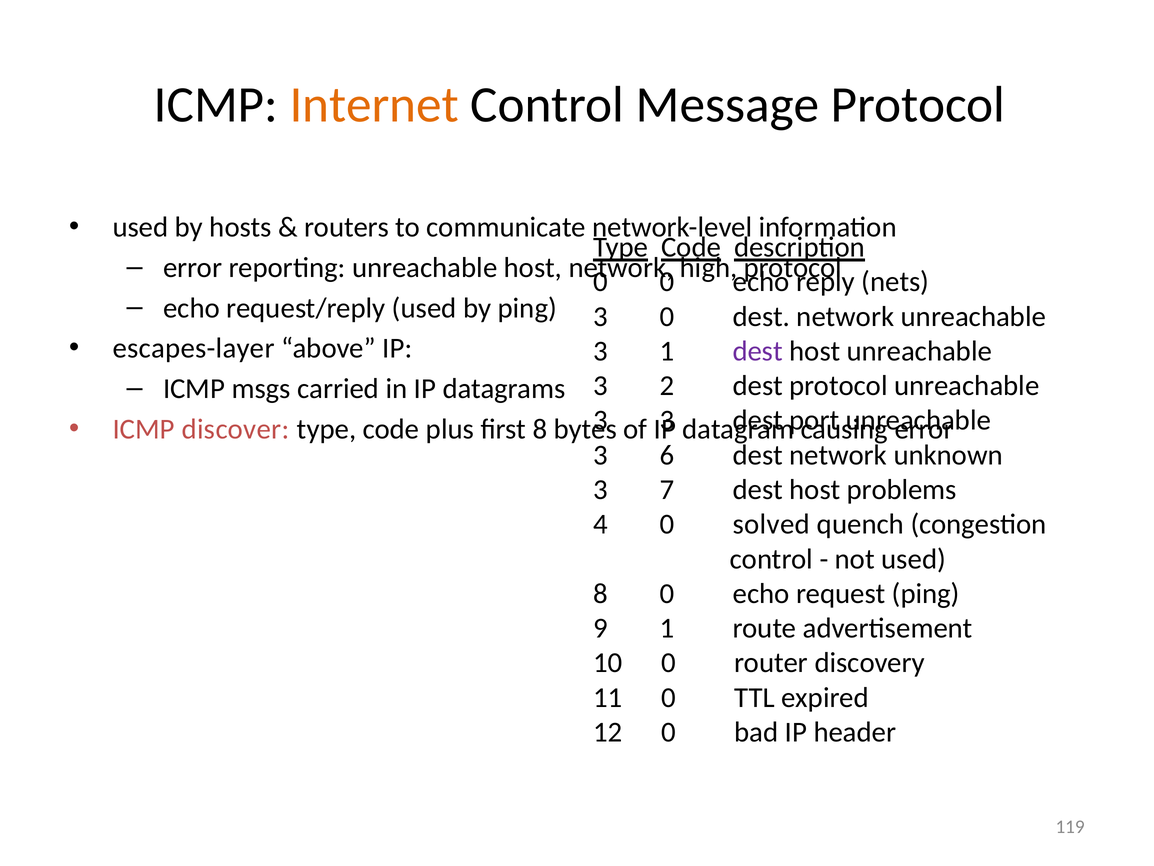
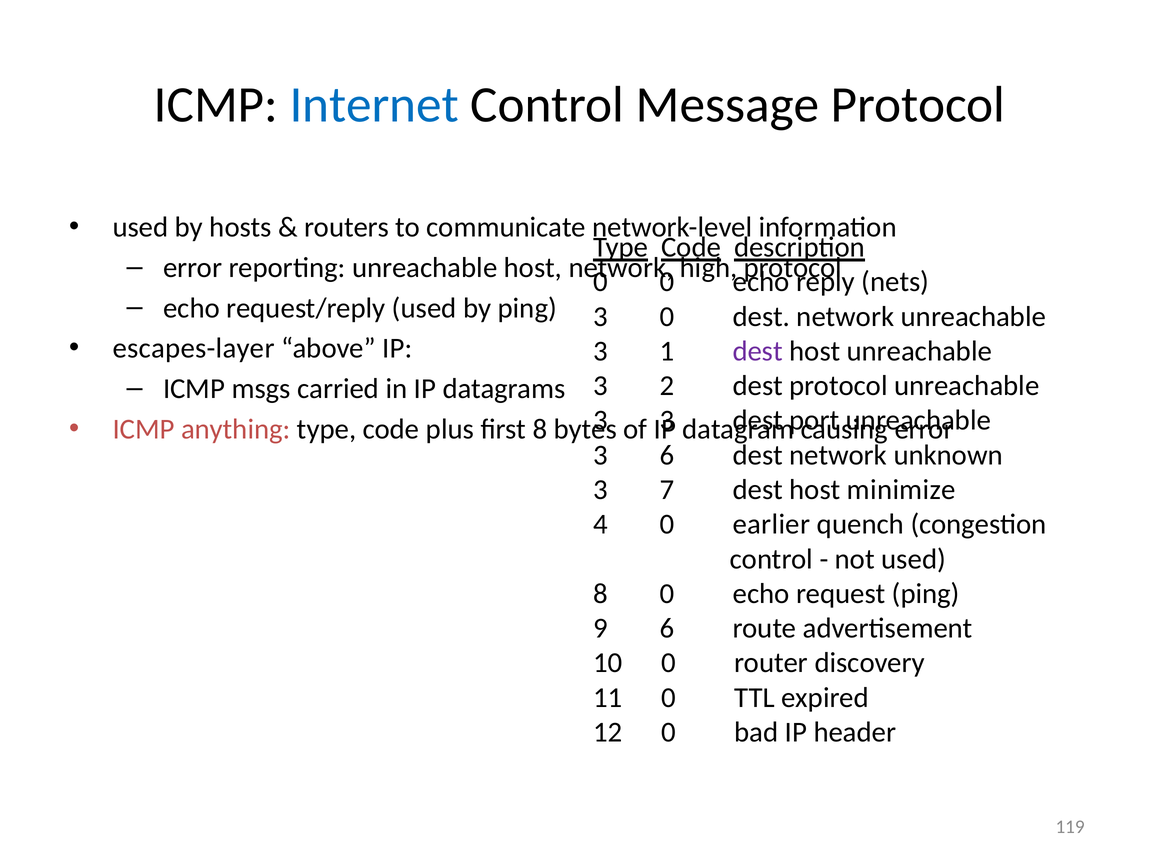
Internet colour: orange -> blue
discover: discover -> anything
problems: problems -> minimize
solved: solved -> earlier
9 1: 1 -> 6
